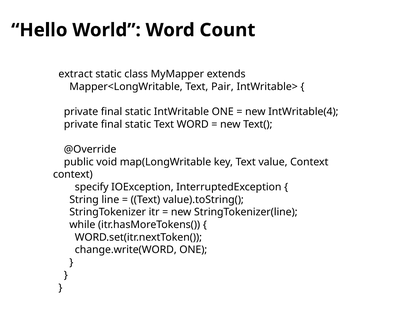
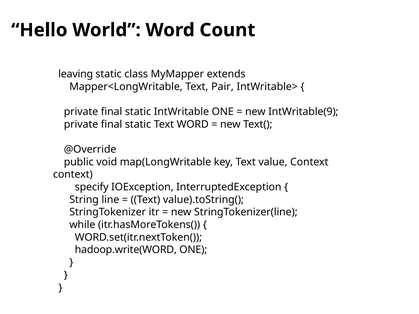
extract: extract -> leaving
IntWritable(4: IntWritable(4 -> IntWritable(9
change.write(WORD: change.write(WORD -> hadoop.write(WORD
